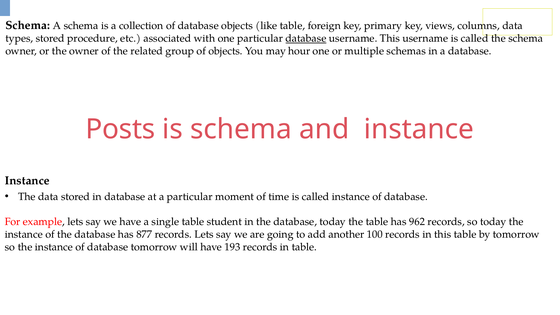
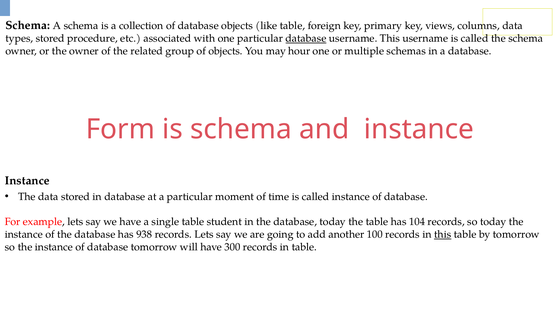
Posts: Posts -> Form
962: 962 -> 104
877: 877 -> 938
this at (443, 234) underline: none -> present
193: 193 -> 300
